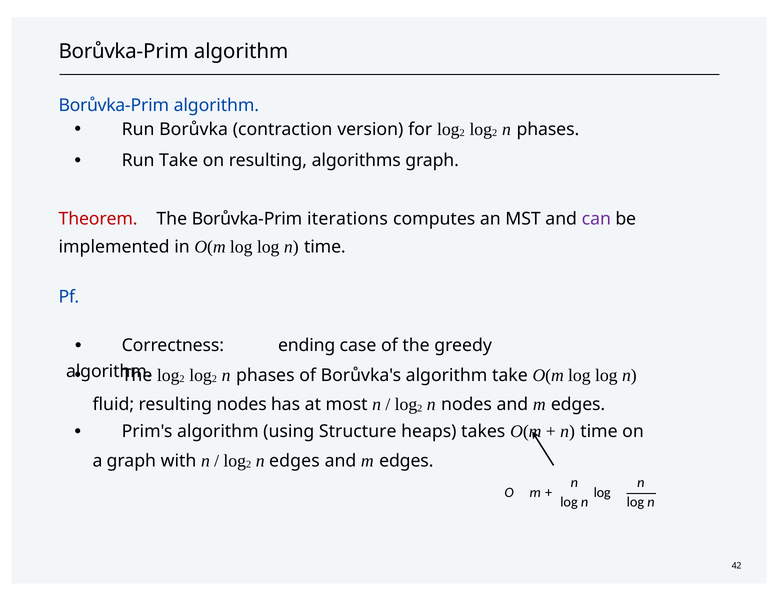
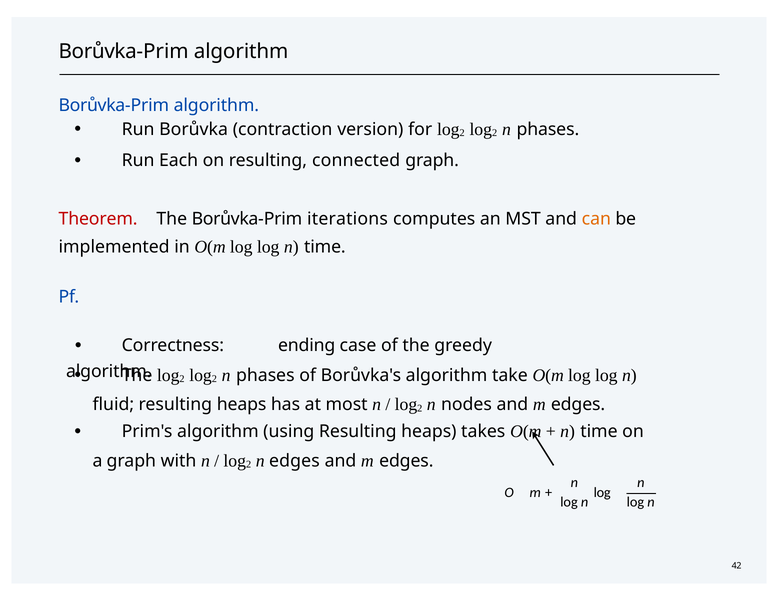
Take at (179, 160): Take -> Each
algorithms: algorithms -> connected
can colour: purple -> orange
nodes at (242, 405): nodes -> heaps
using Structure: Structure -> Resulting
